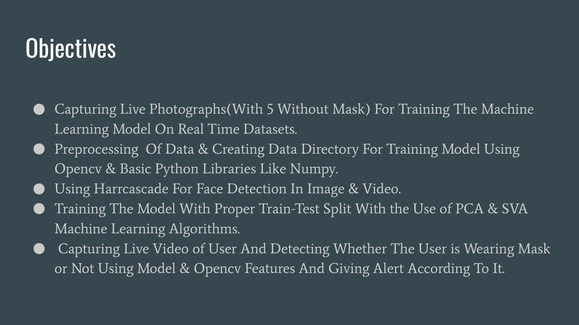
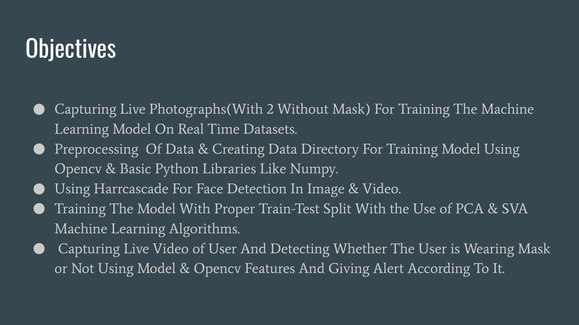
5: 5 -> 2
